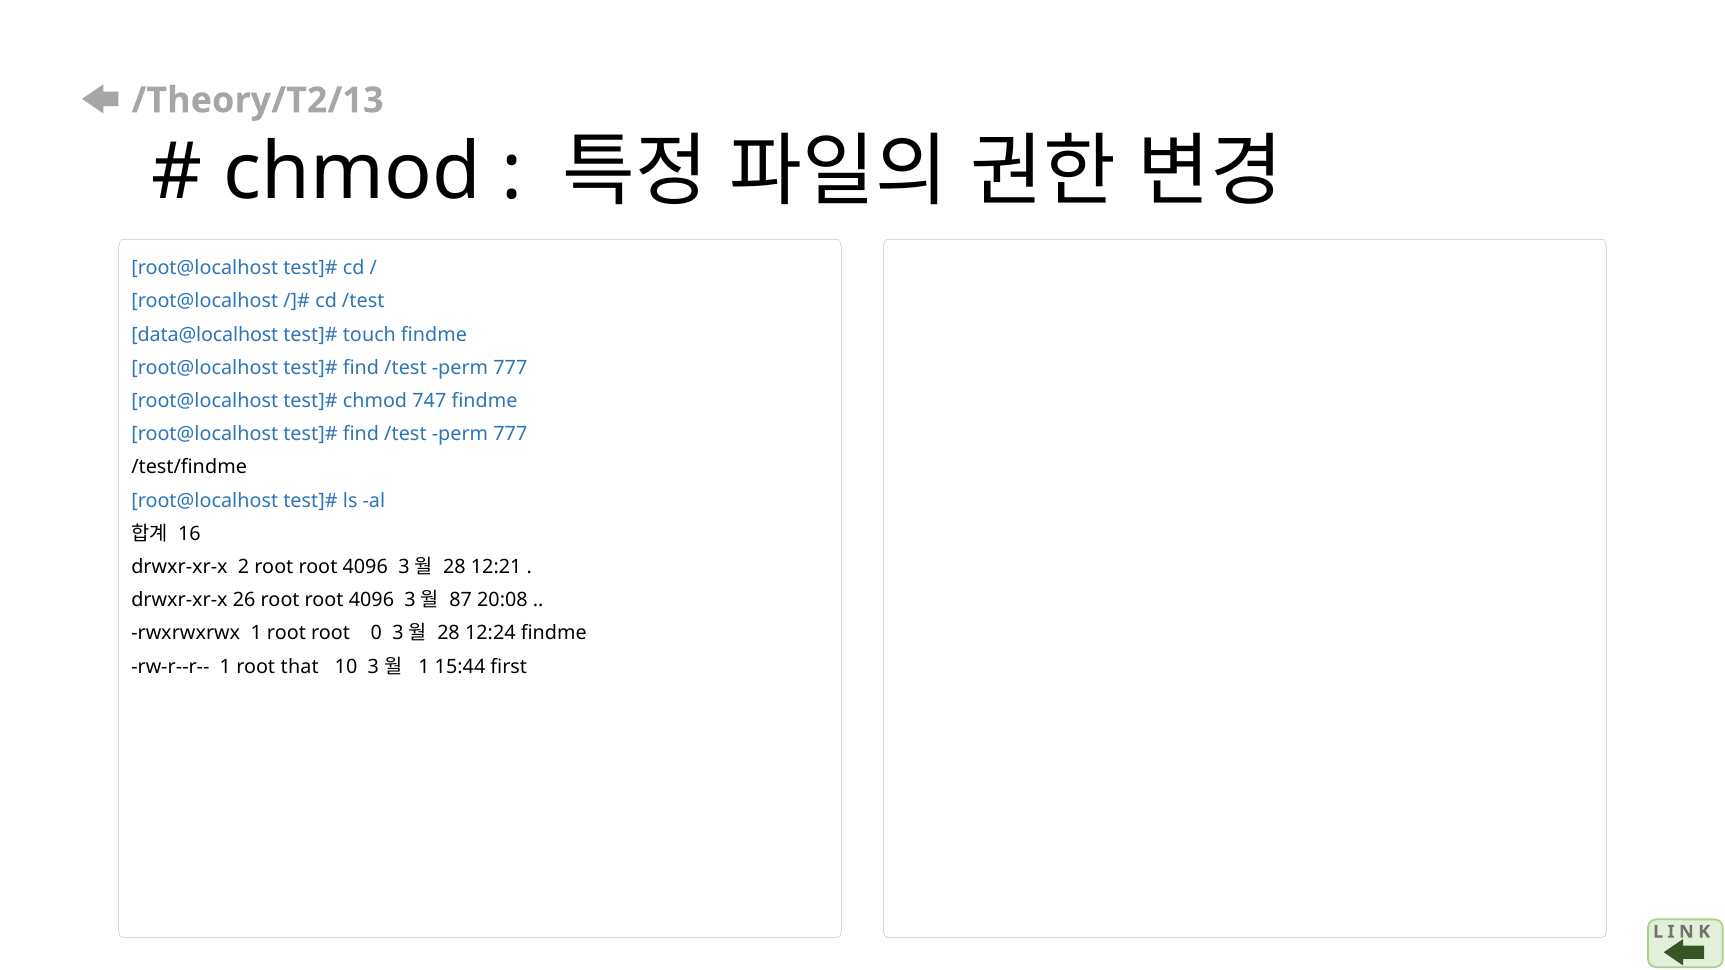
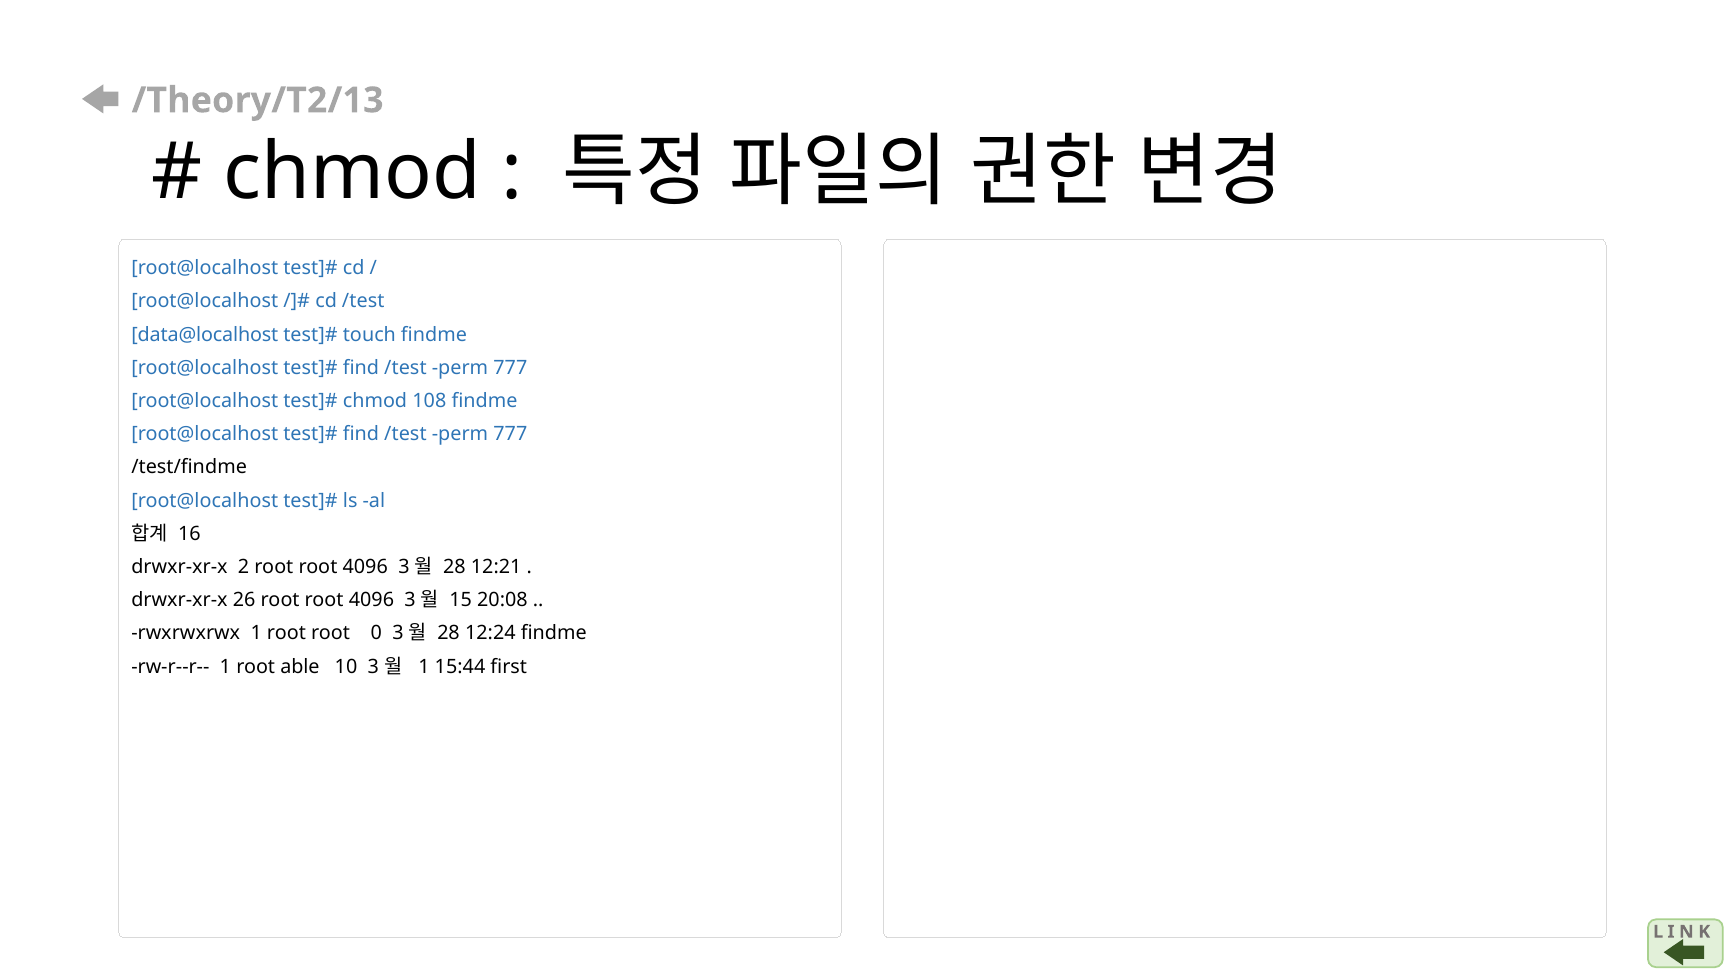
747: 747 -> 108
87: 87 -> 15
that: that -> able
